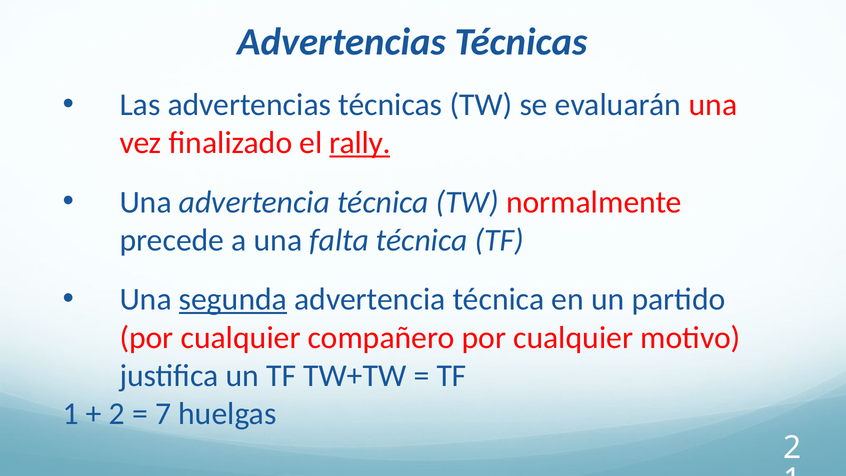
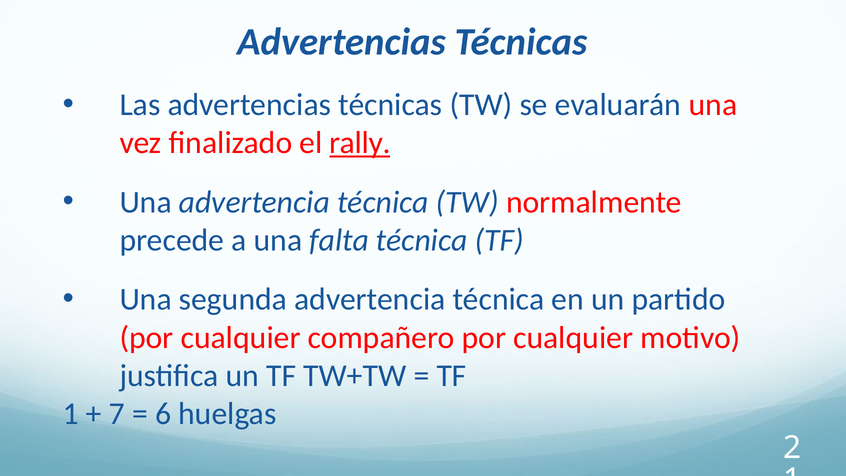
segunda underline: present -> none
2 at (117, 414): 2 -> 7
7: 7 -> 6
